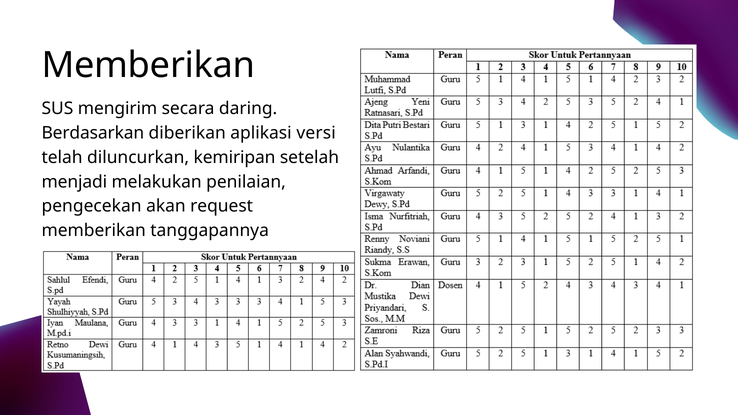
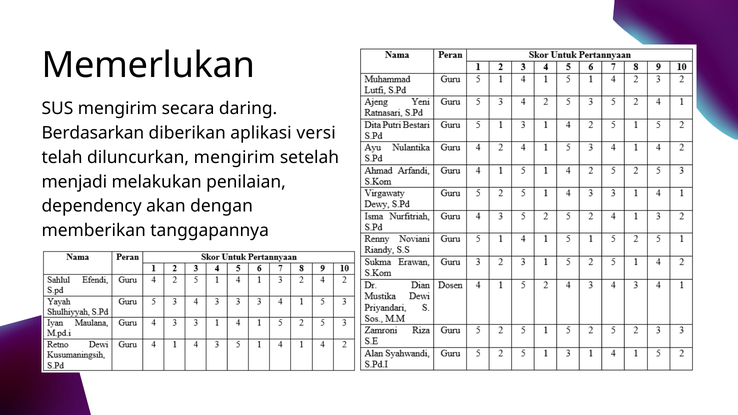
Memberikan at (148, 65): Memberikan -> Memerlukan
diluncurkan kemiripan: kemiripan -> mengirim
pengecekan: pengecekan -> dependency
request: request -> dengan
